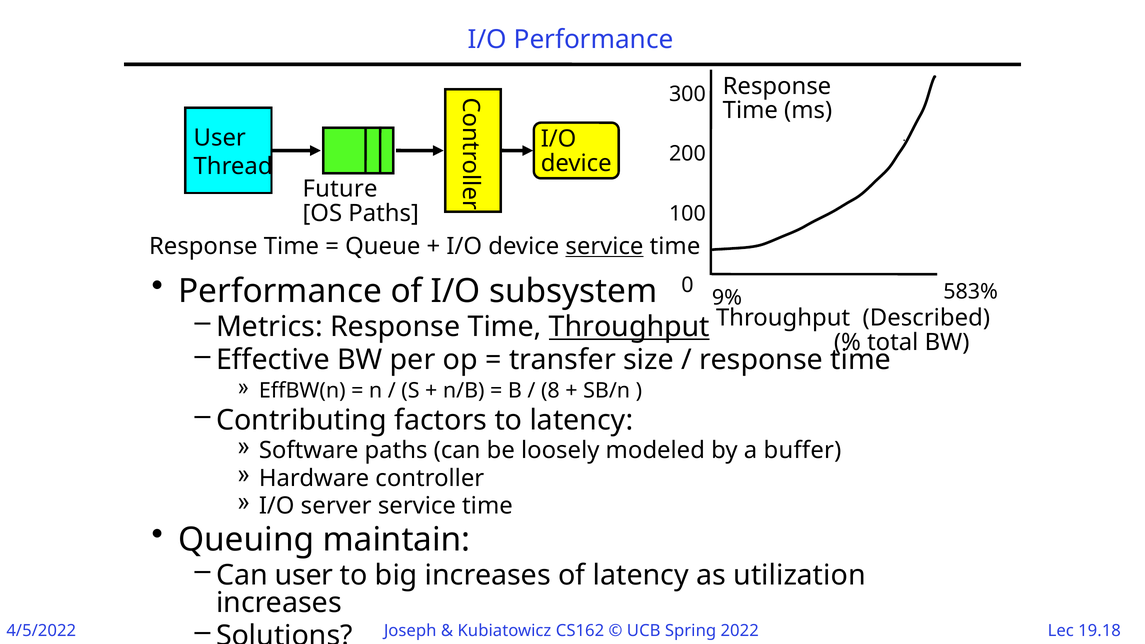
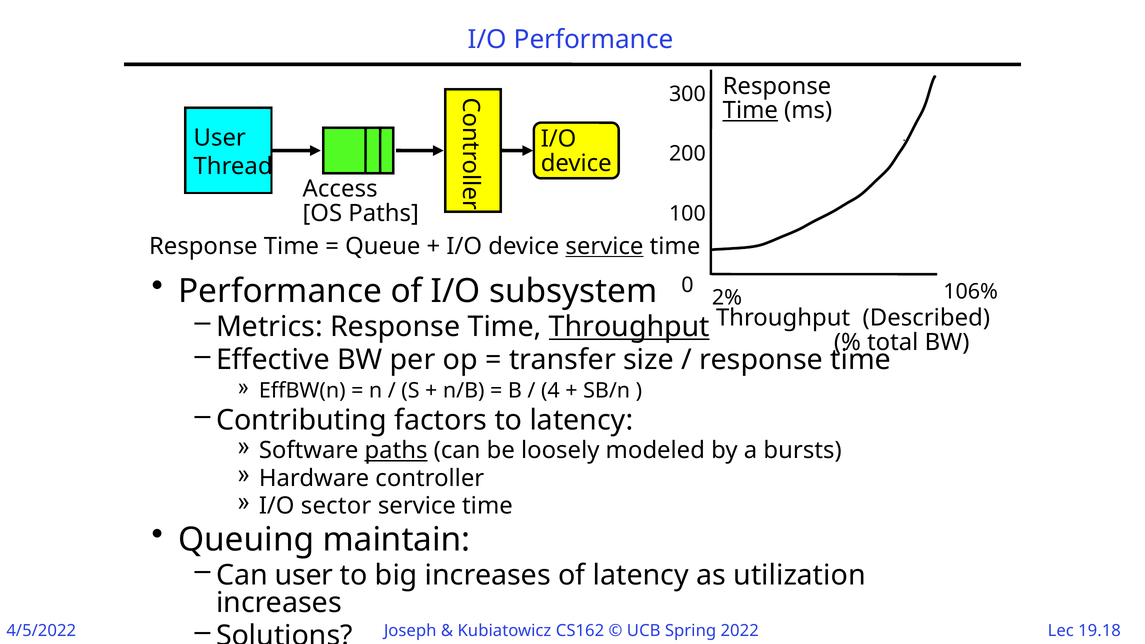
Time at (750, 111) underline: none -> present
Future: Future -> Access
583%: 583% -> 106%
9%: 9% -> 2%
8: 8 -> 4
paths at (396, 451) underline: none -> present
buffer: buffer -> bursts
server: server -> sector
